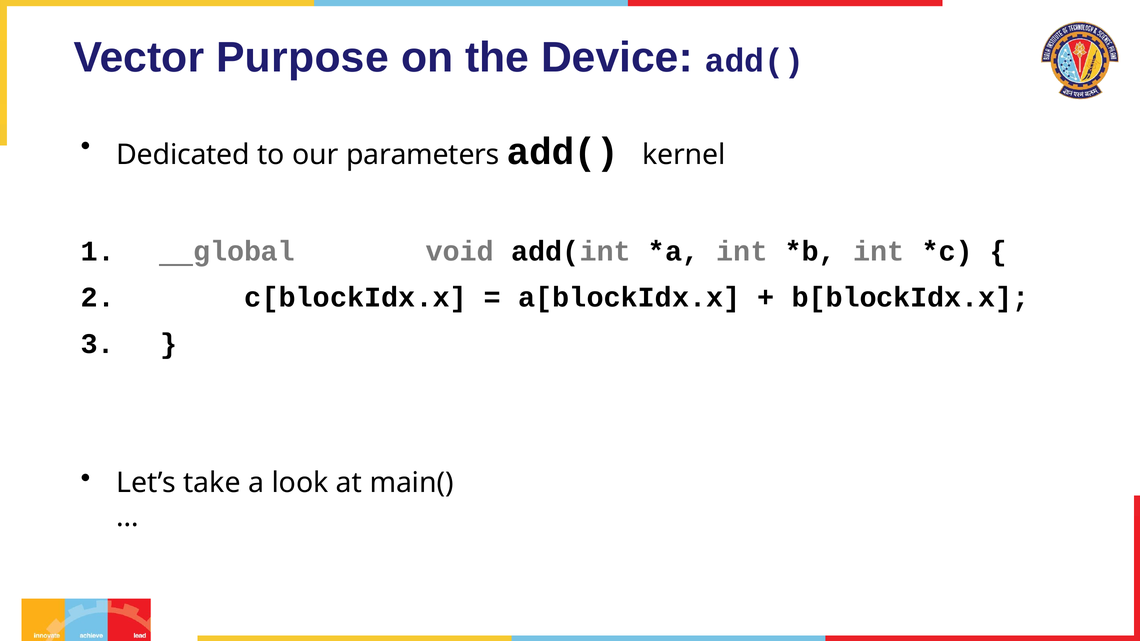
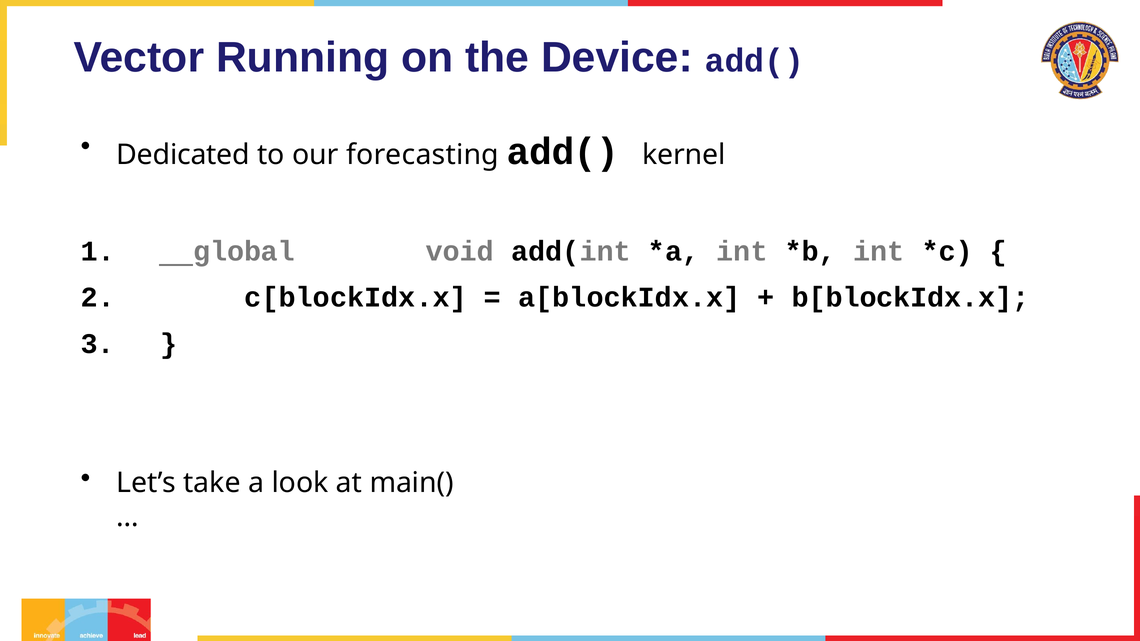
Purpose: Purpose -> Running
parameters: parameters -> forecasting
